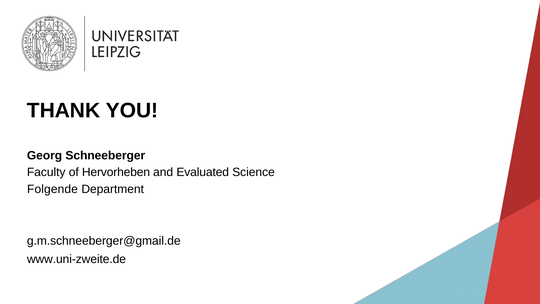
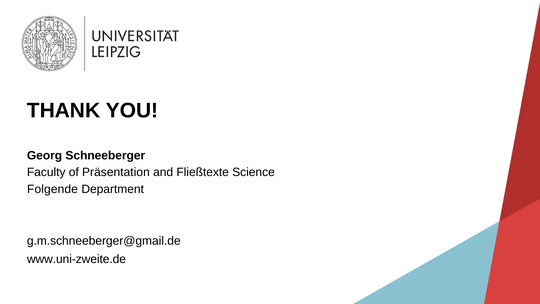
Hervorheben: Hervorheben -> Präsentation
Evaluated: Evaluated -> Fließtexte
